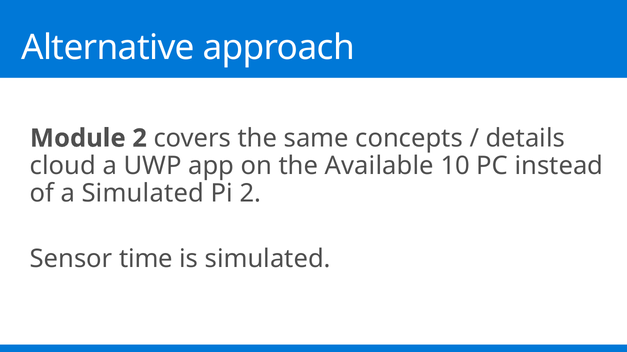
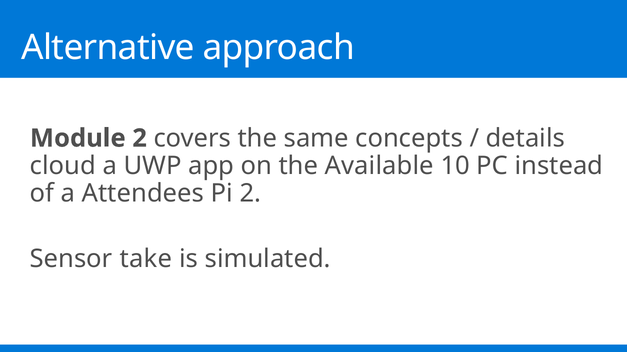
a Simulated: Simulated -> Attendees
time: time -> take
